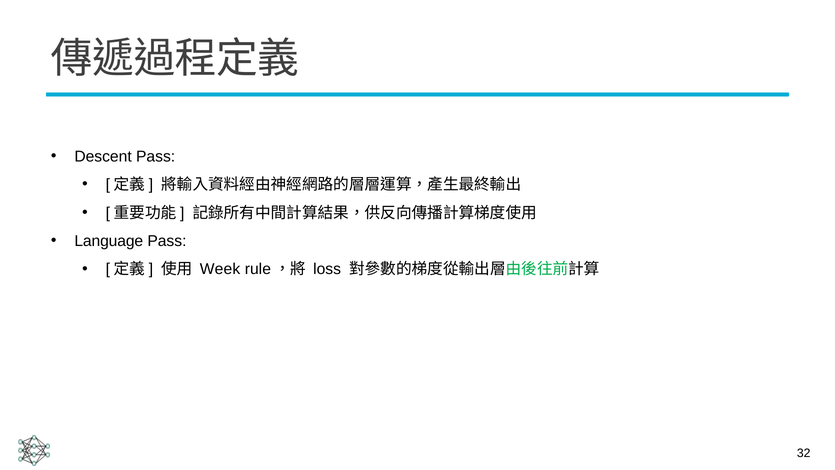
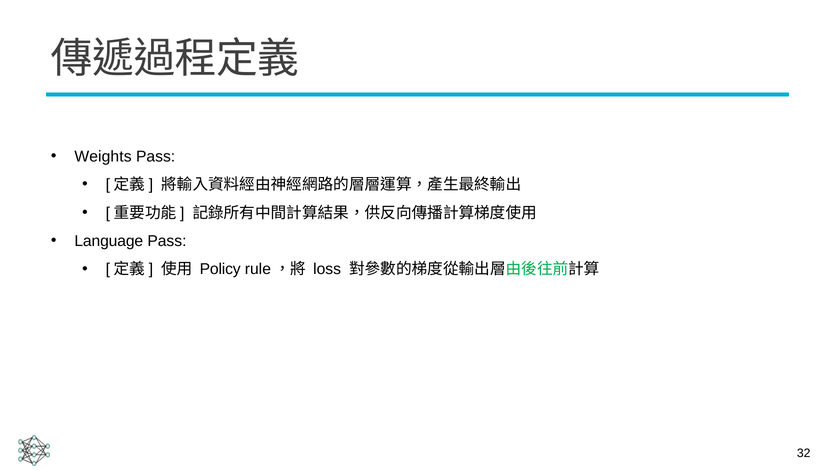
Descent: Descent -> Weights
Week: Week -> Policy
